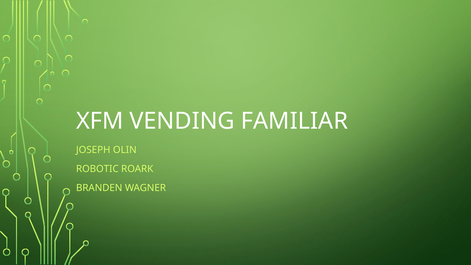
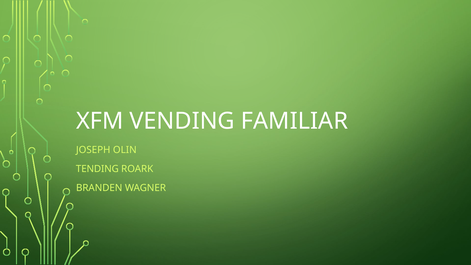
ROBOTIC: ROBOTIC -> TENDING
